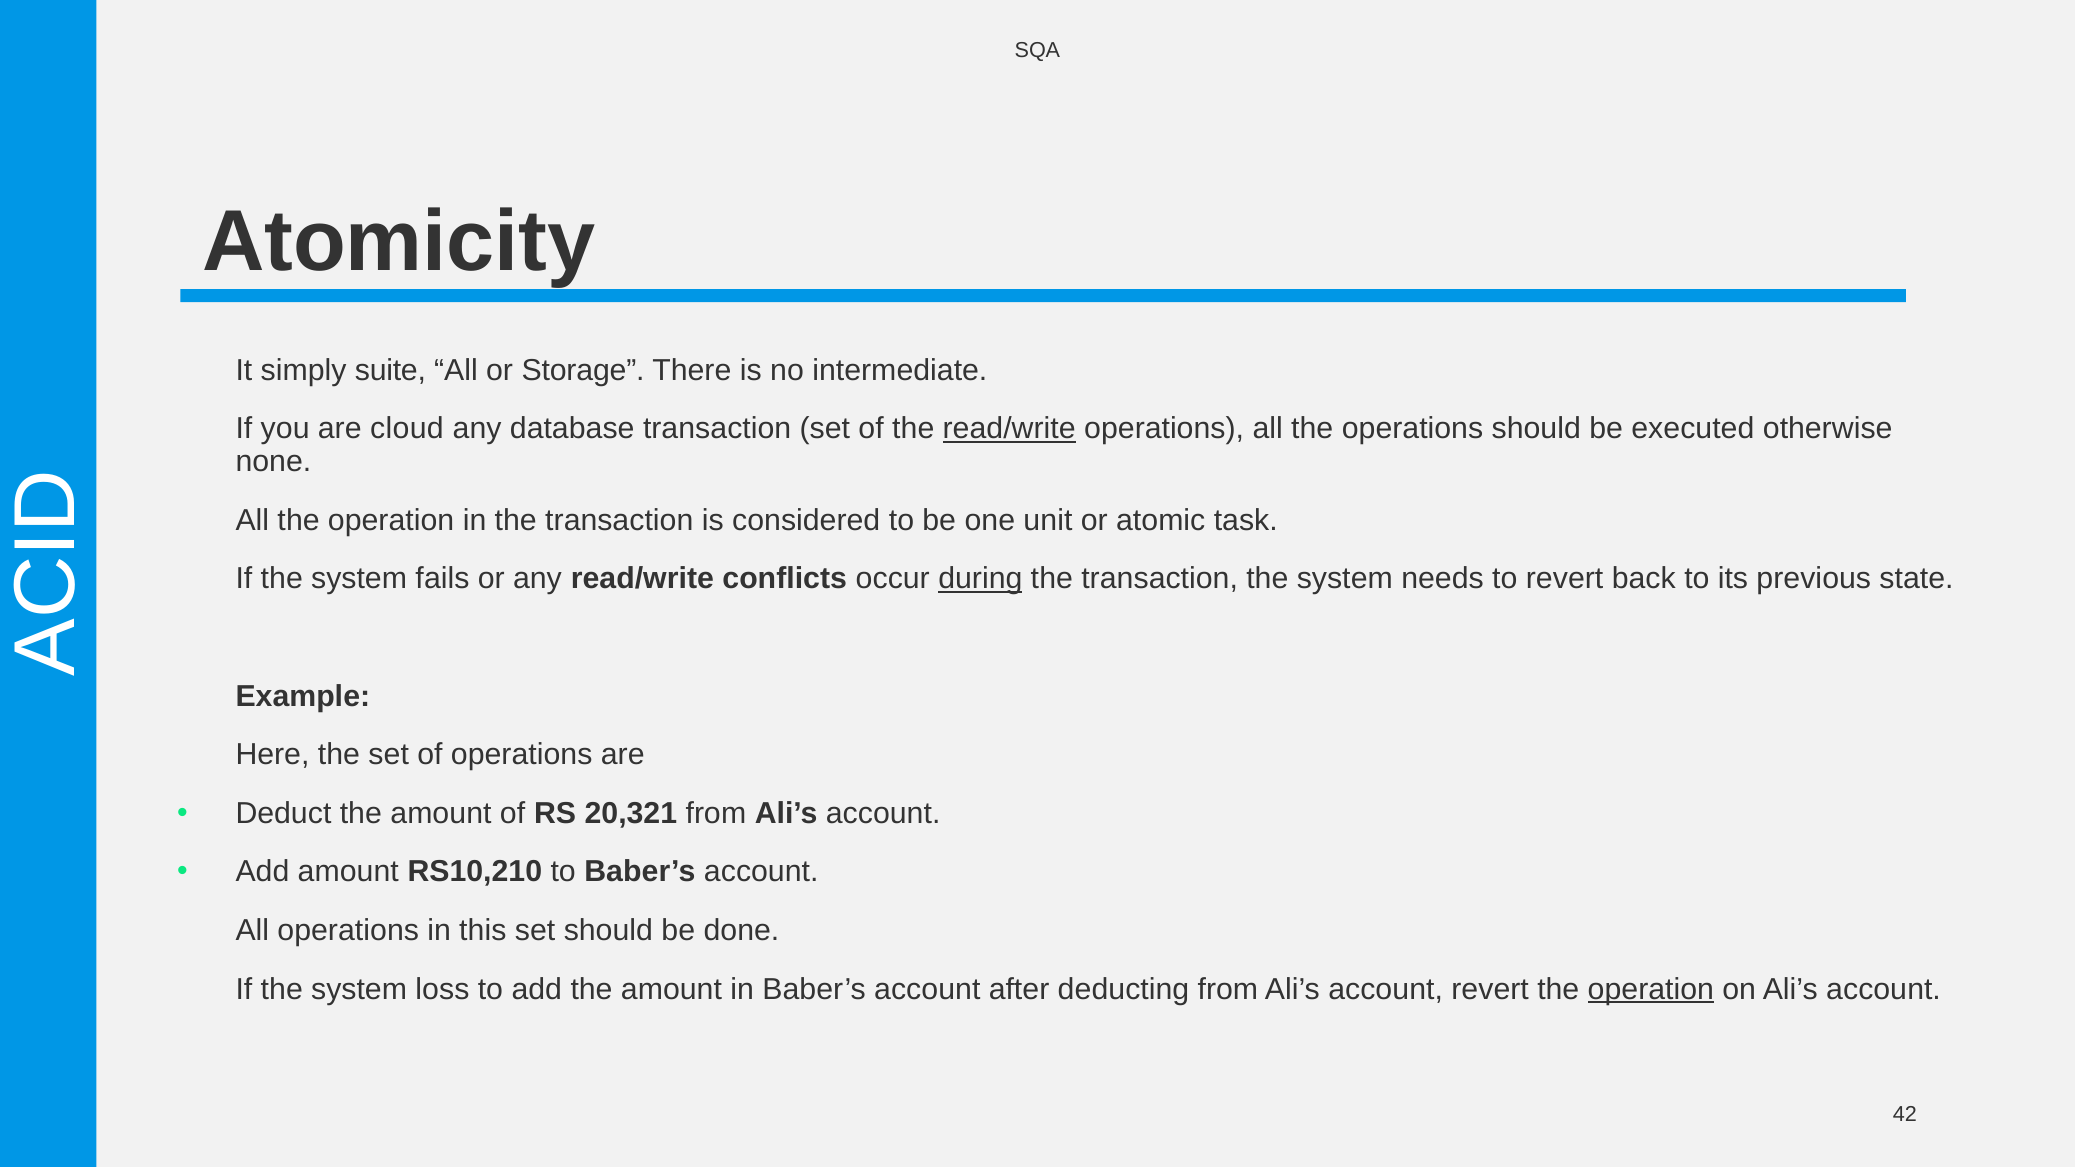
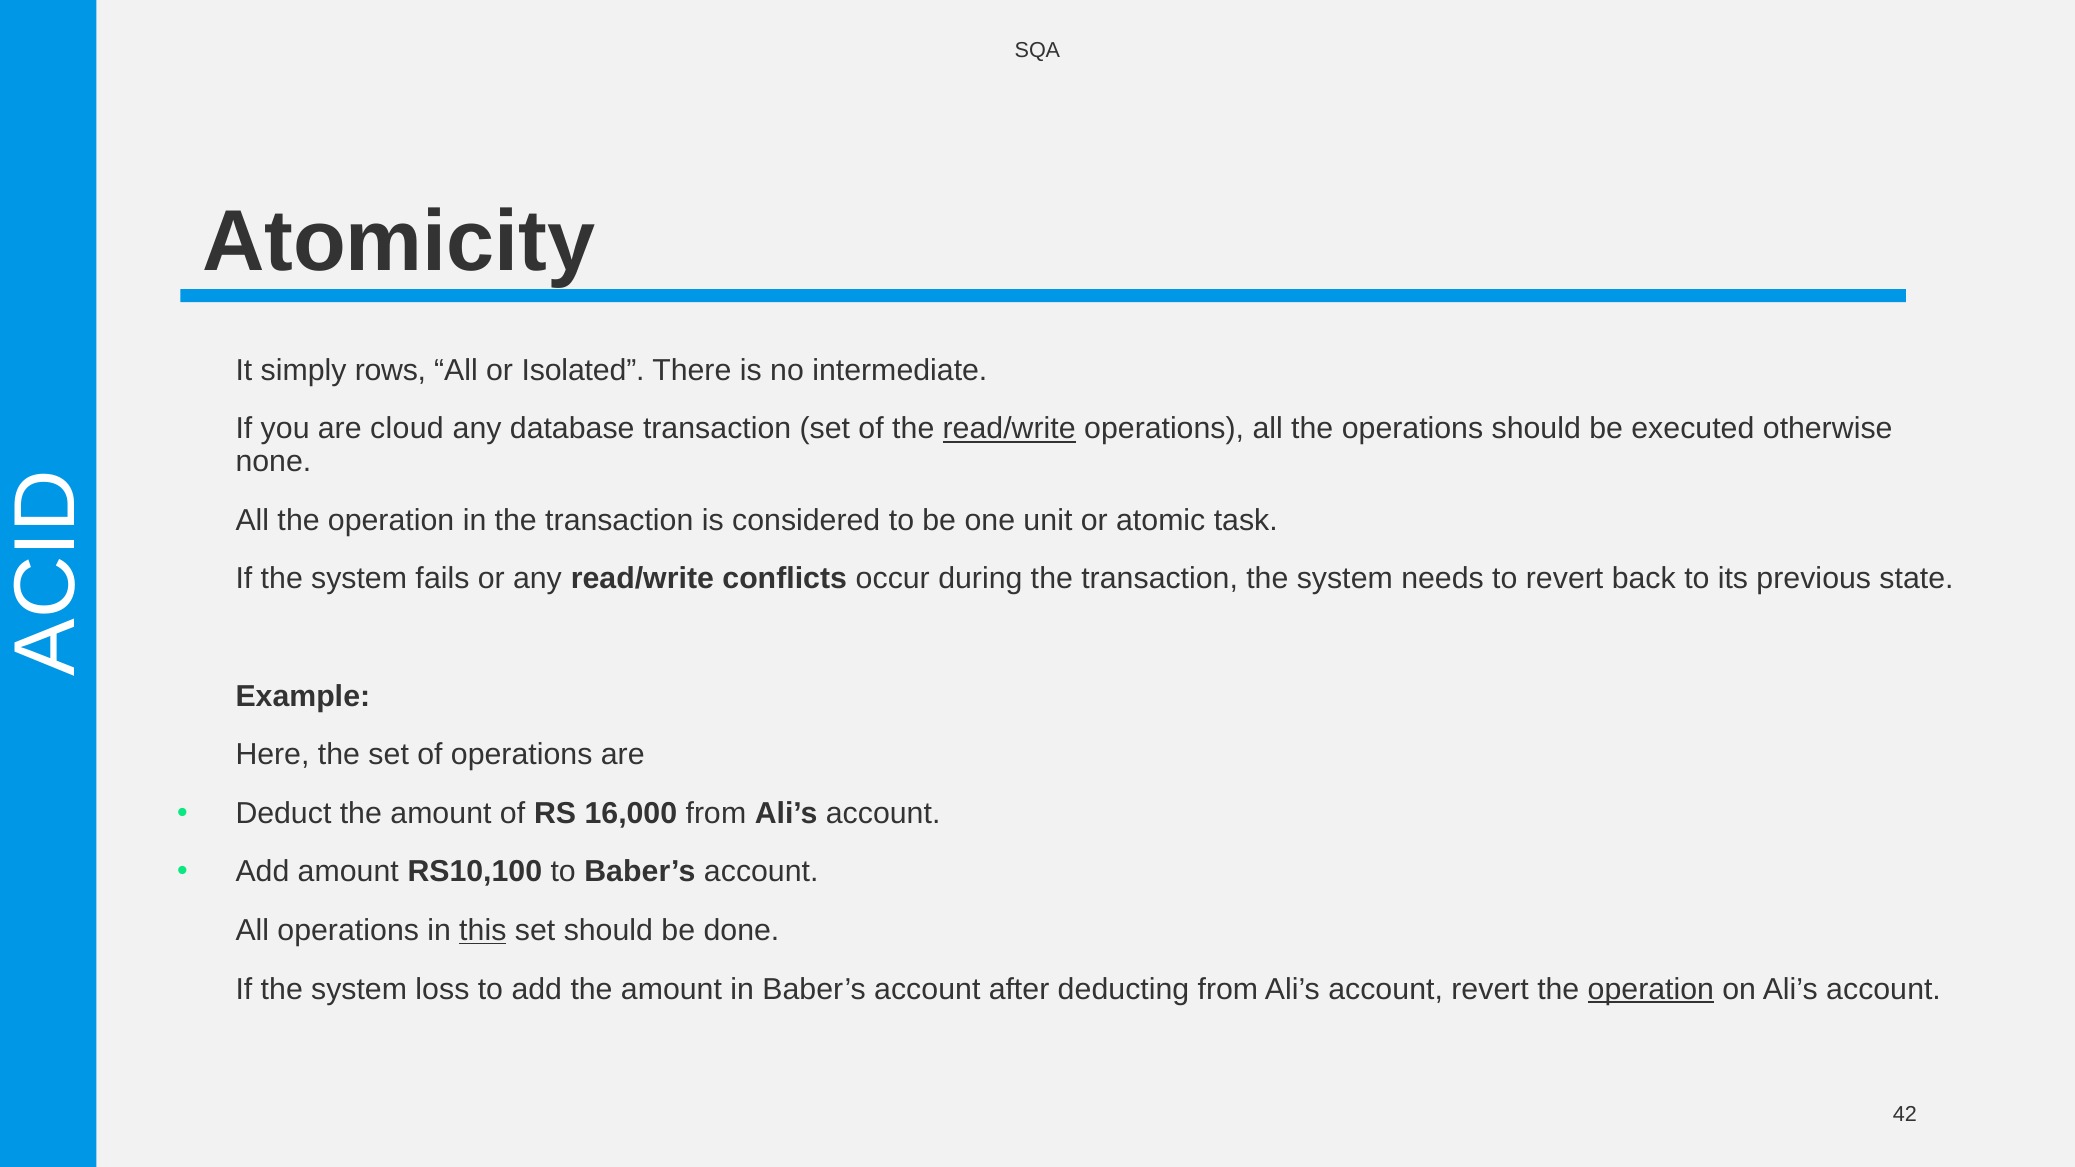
suite: suite -> rows
Storage: Storage -> Isolated
during underline: present -> none
20,321: 20,321 -> 16,000
RS10,210: RS10,210 -> RS10,100
this underline: none -> present
